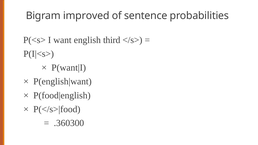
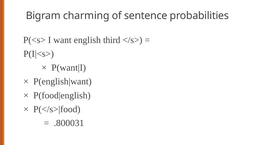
improved: improved -> charming
.360300: .360300 -> .800031
